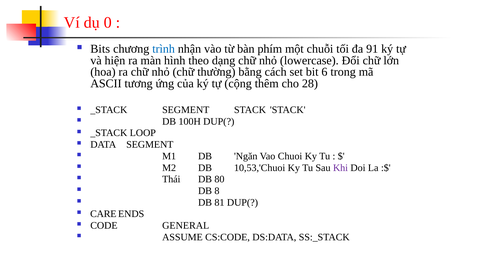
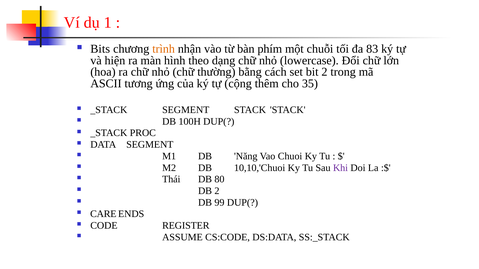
0: 0 -> 1
trình colour: blue -> orange
91: 91 -> 83
bit 6: 6 -> 2
28: 28 -> 35
LOOP: LOOP -> PROC
Ngăn: Ngăn -> Năng
10,53,'Chuoi: 10,53,'Chuoi -> 10,10,'Chuoi
DB 8: 8 -> 2
81: 81 -> 99
GENERAL: GENERAL -> REGISTER
